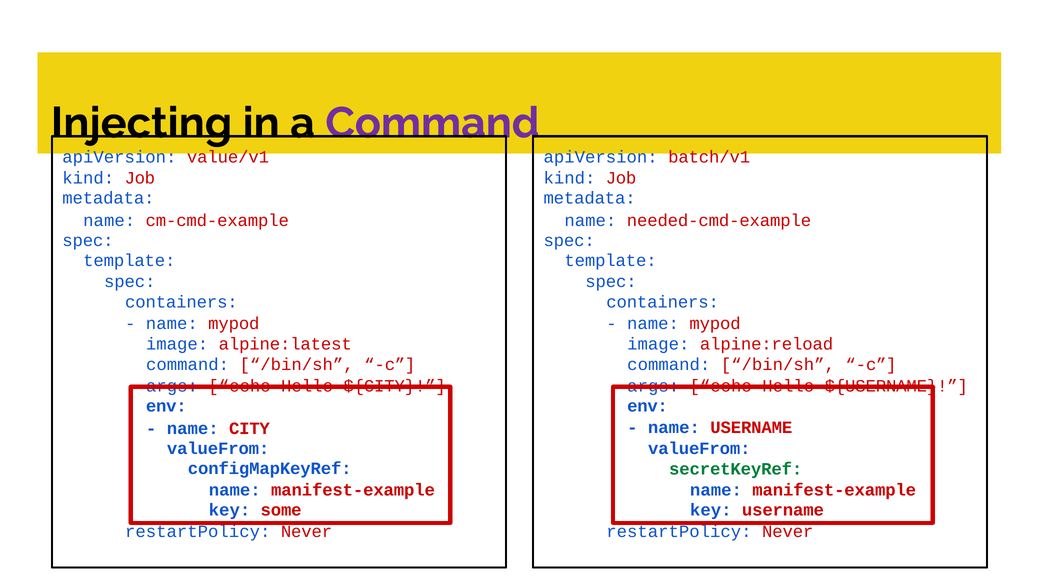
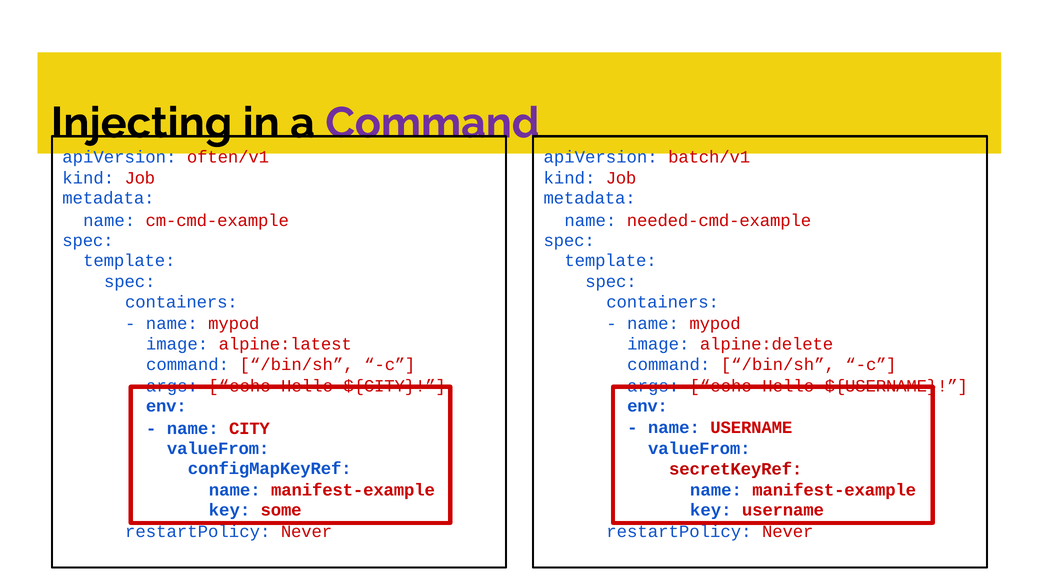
value/v1: value/v1 -> often/v1
alpine:reload: alpine:reload -> alpine:delete
secretKeyRef colour: green -> red
